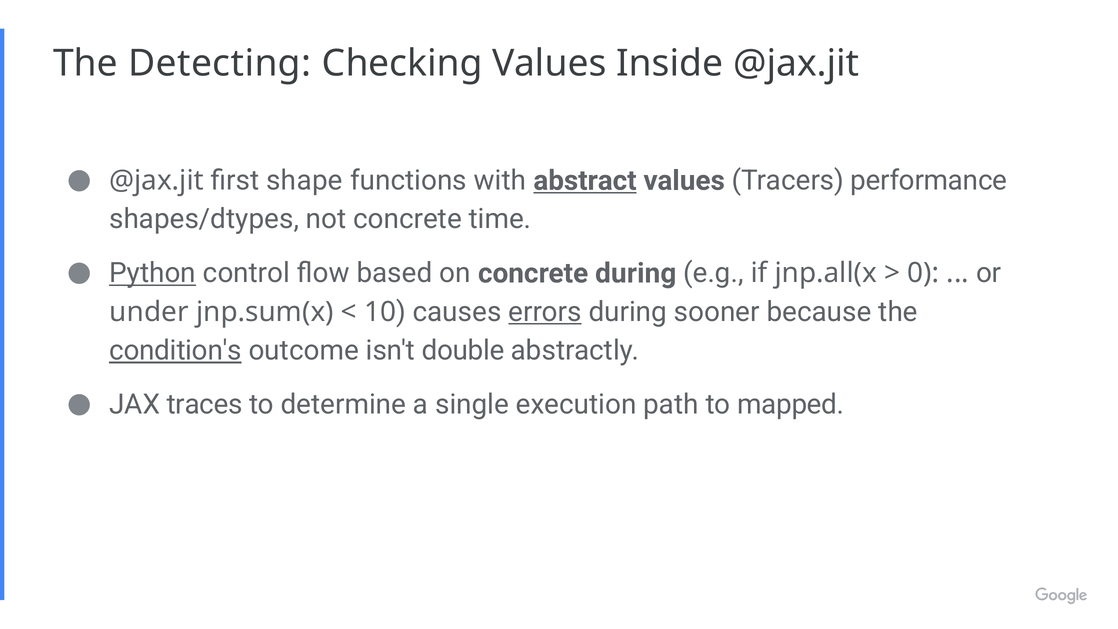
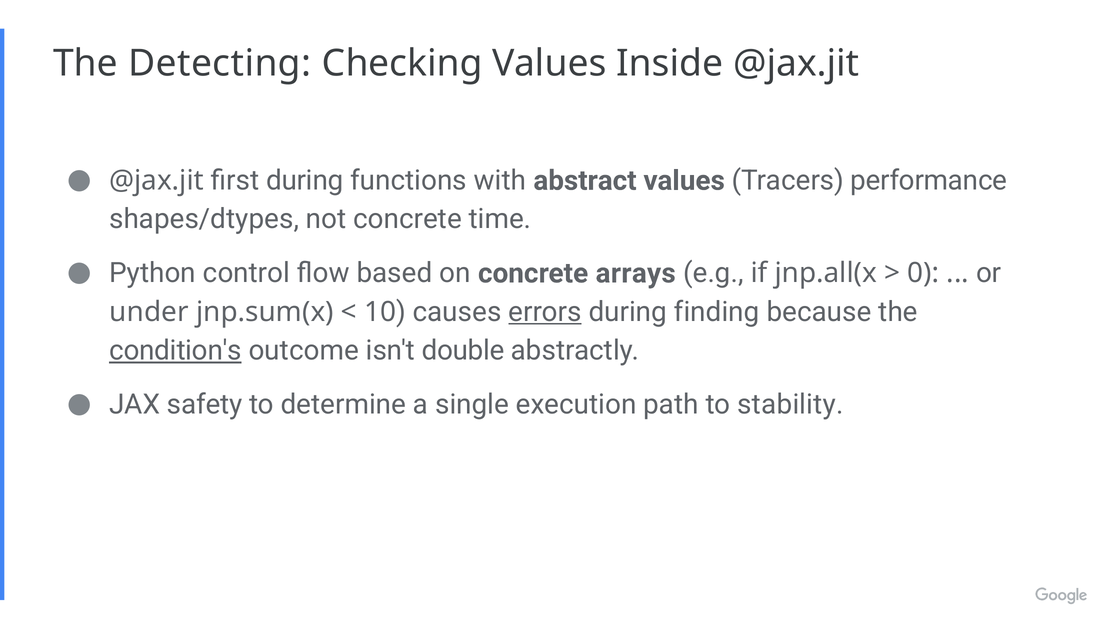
first shape: shape -> during
abstract underline: present -> none
Python underline: present -> none
concrete during: during -> arrays
sooner: sooner -> finding
traces: traces -> safety
mapped: mapped -> stability
